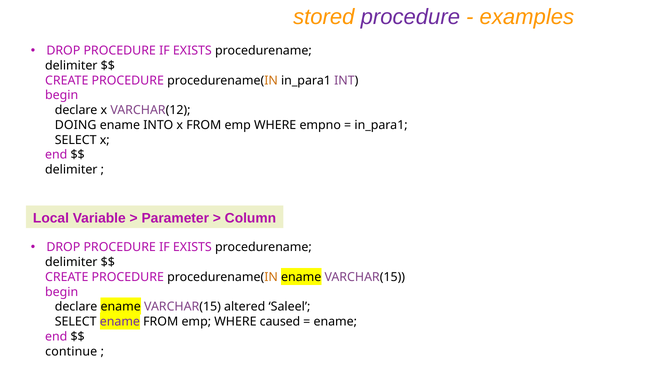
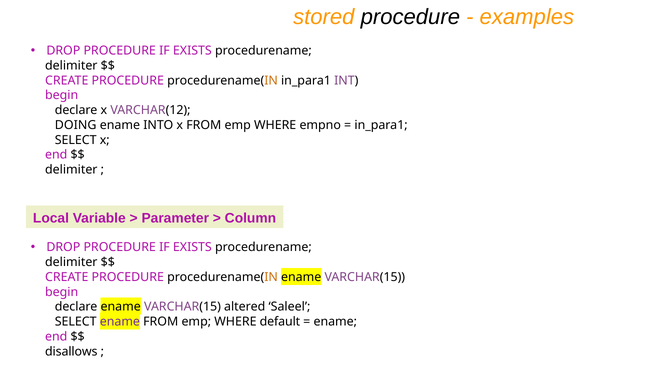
procedure at (410, 17) colour: purple -> black
caused: caused -> default
continue: continue -> disallows
